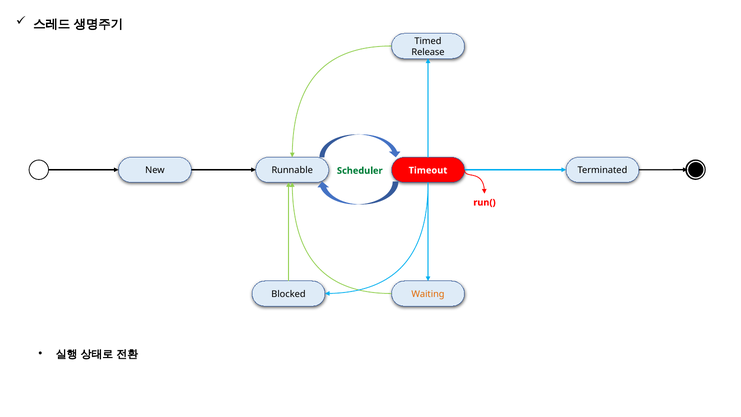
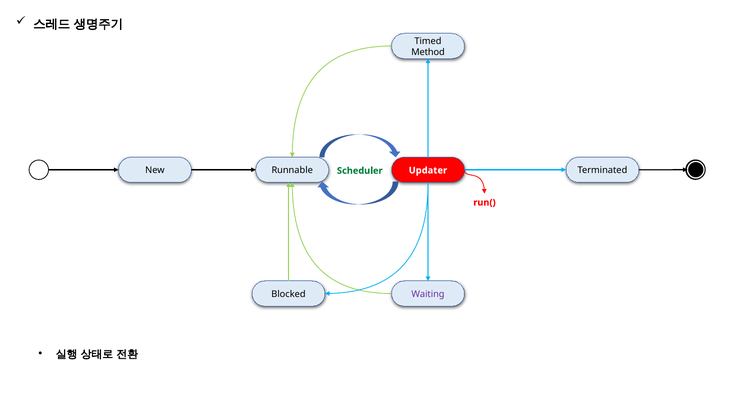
Release: Release -> Method
Timeout: Timeout -> Updater
Waiting colour: orange -> purple
